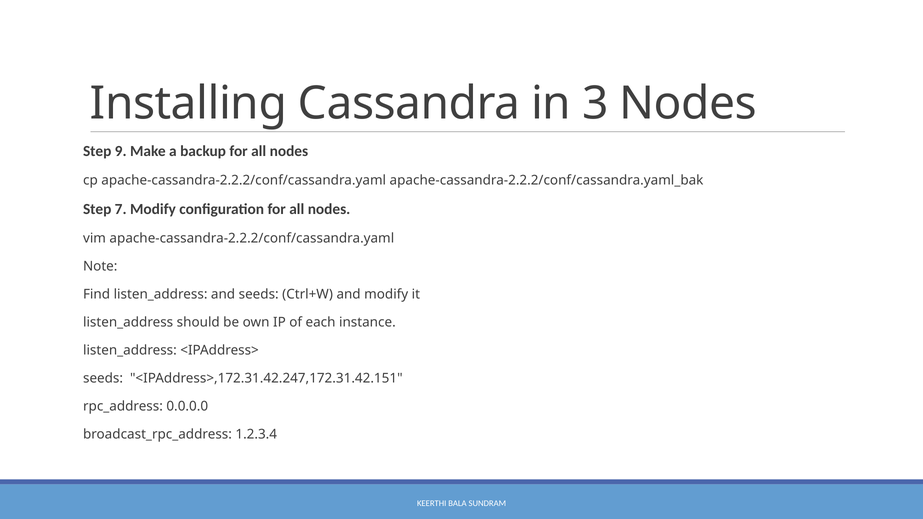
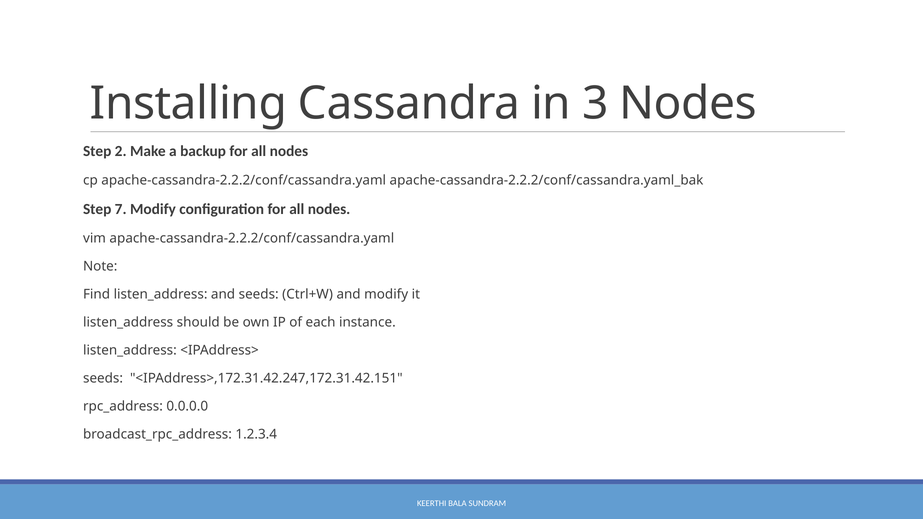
9: 9 -> 2
